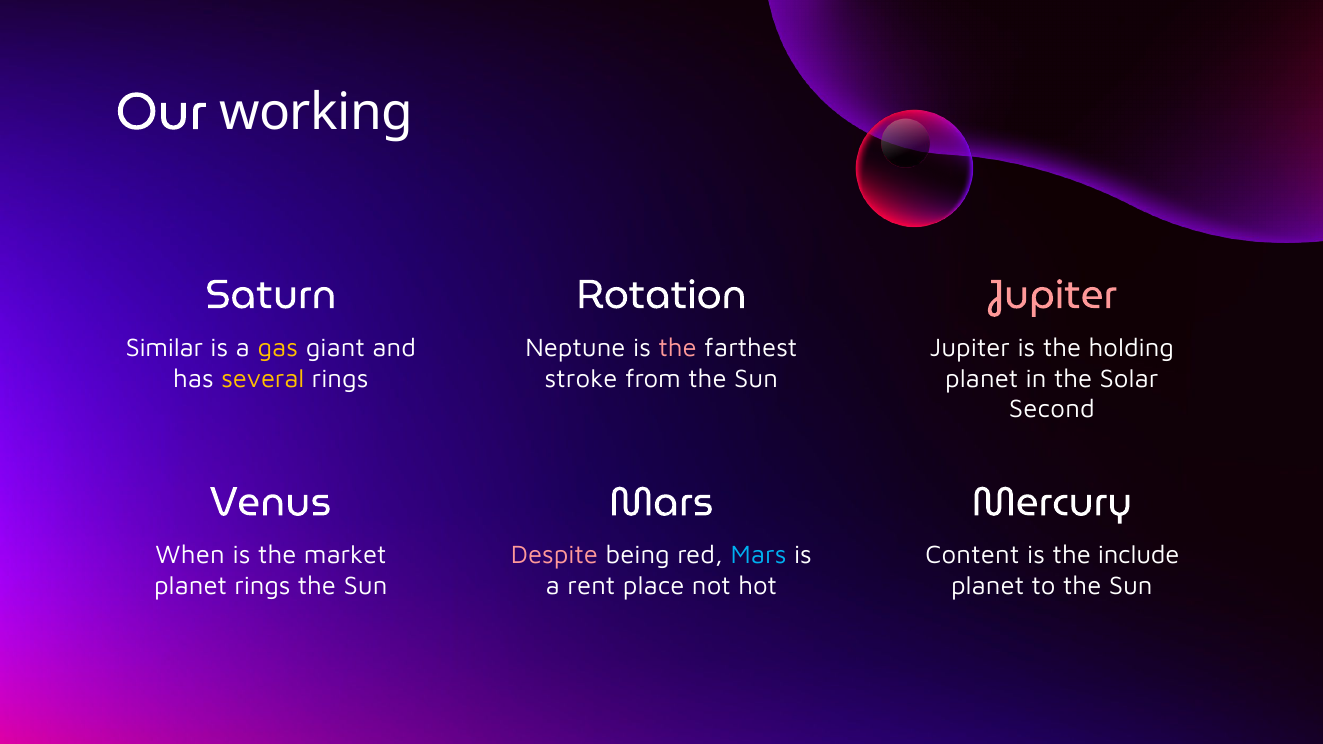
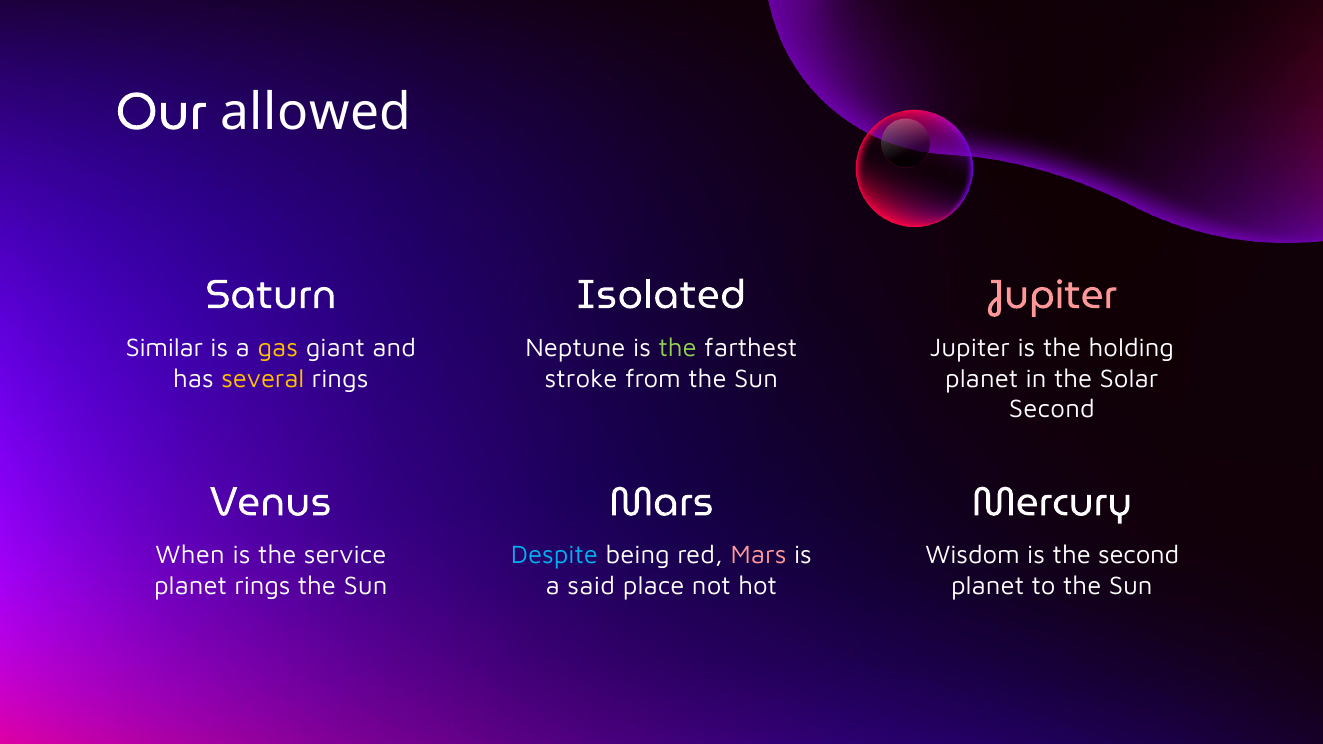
working: working -> allowed
Rotation: Rotation -> Isolated
the at (678, 348) colour: pink -> light green
market: market -> service
Despite colour: pink -> light blue
Mars at (759, 555) colour: light blue -> pink
Content: Content -> Wisdom
the include: include -> second
rent: rent -> said
